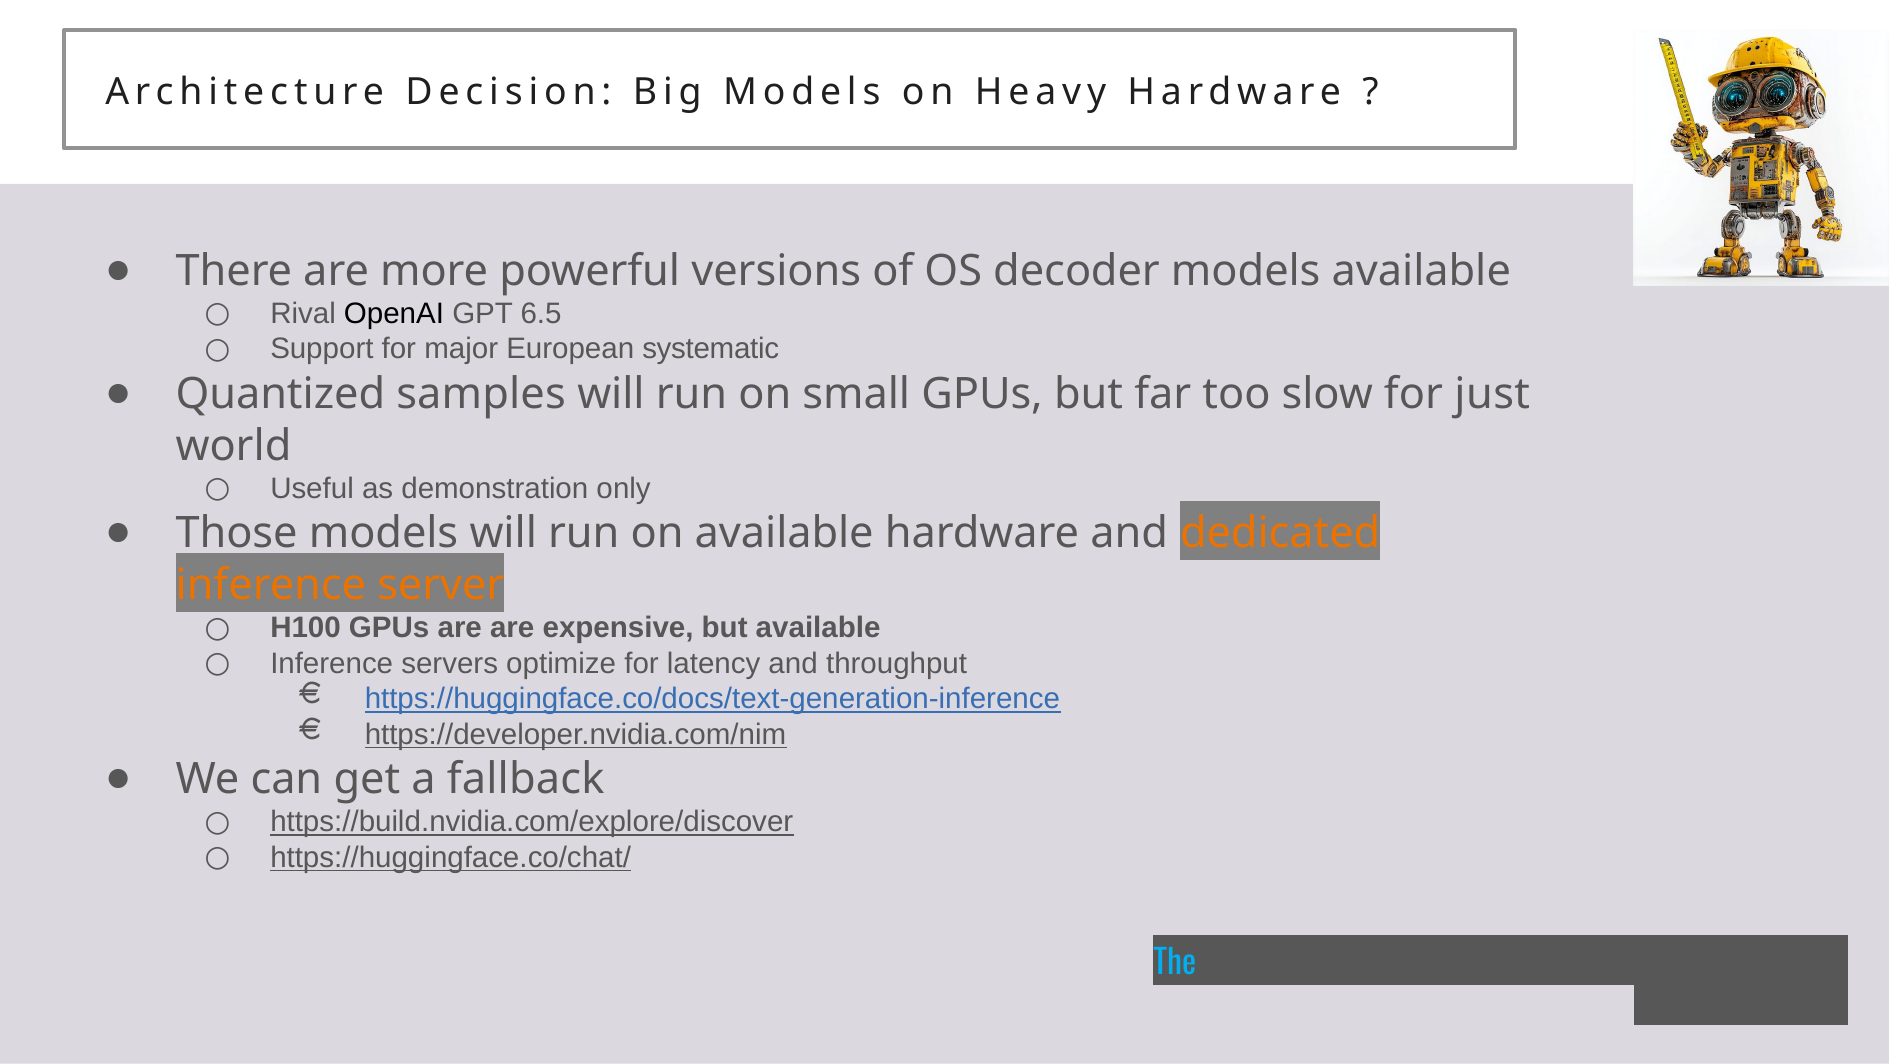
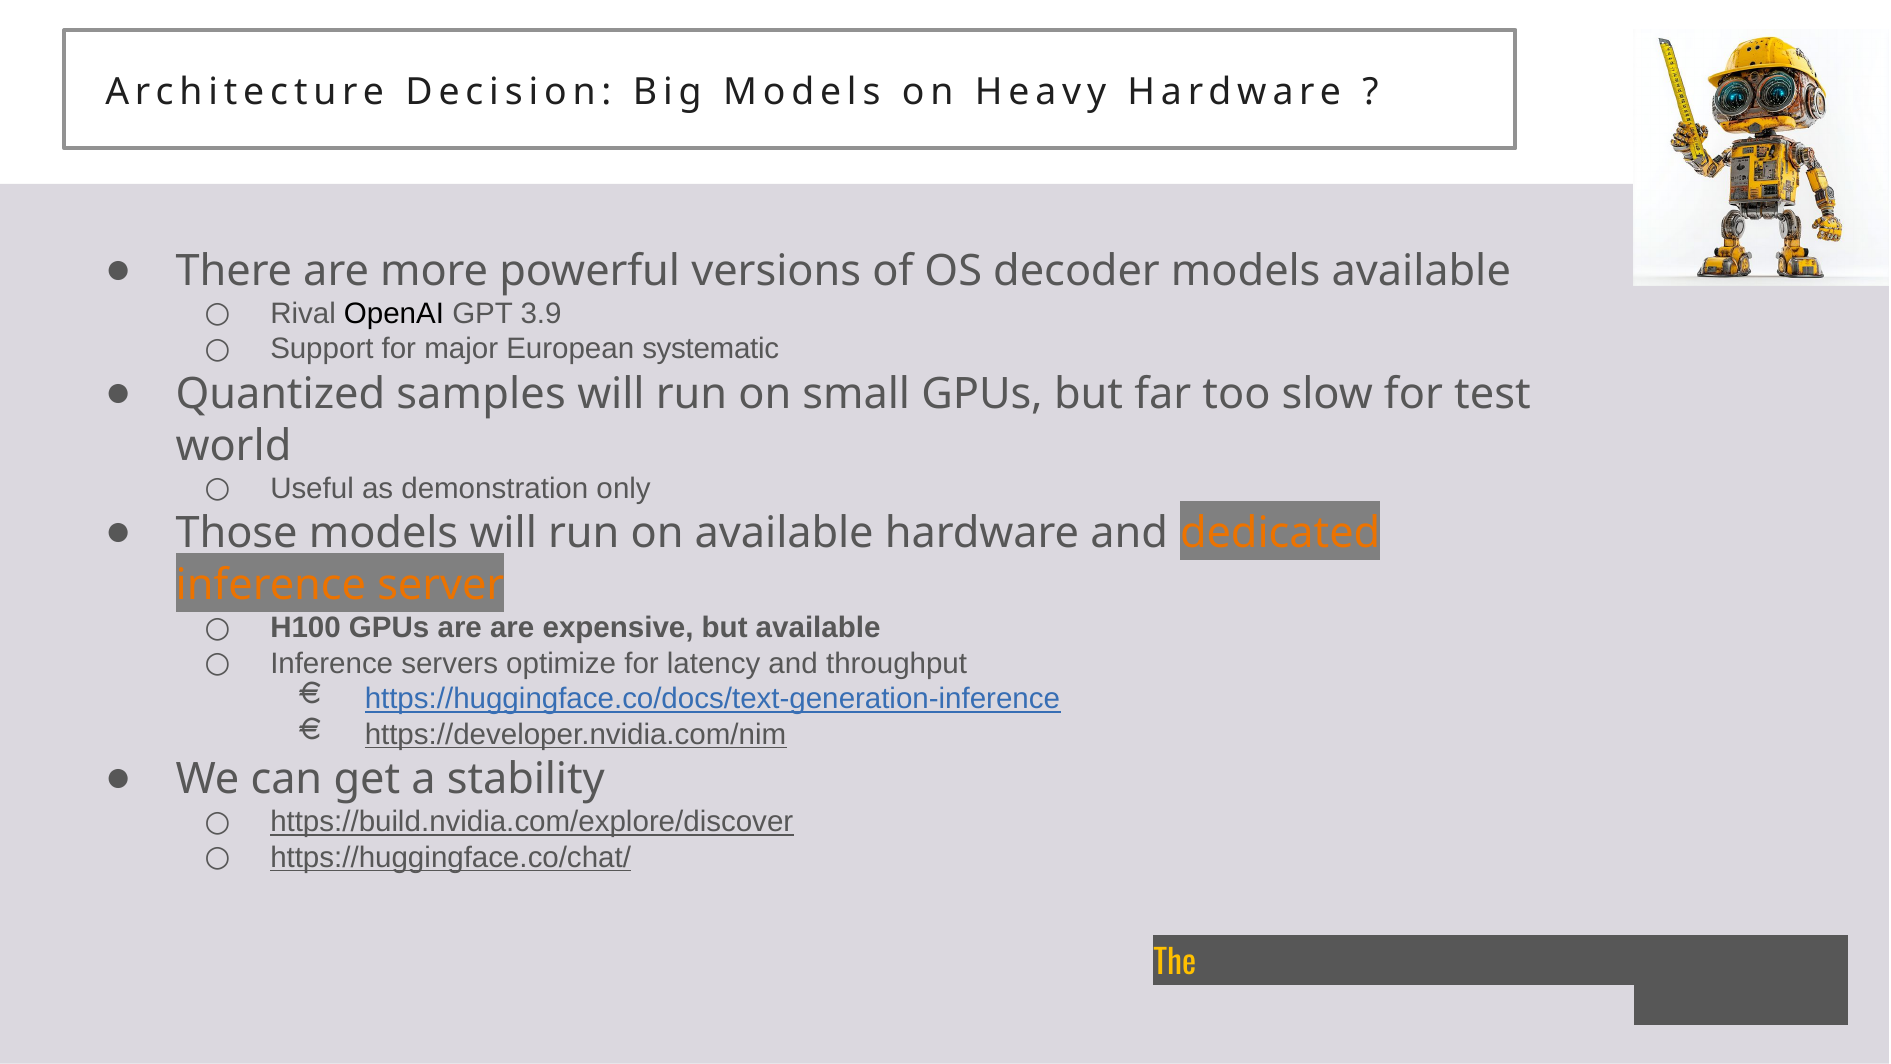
6.5: 6.5 -> 3.9
for just: just -> test
fallback: fallback -> stability
The colour: light blue -> yellow
